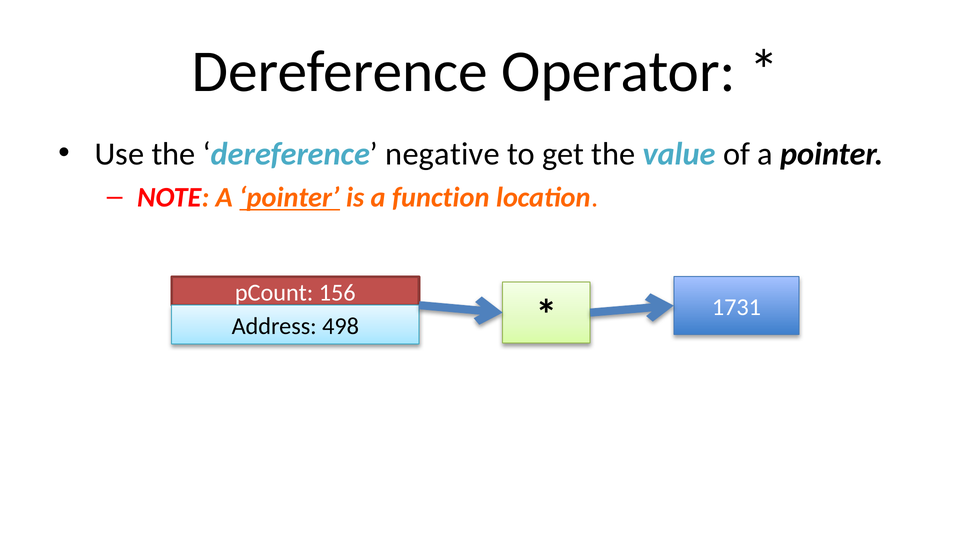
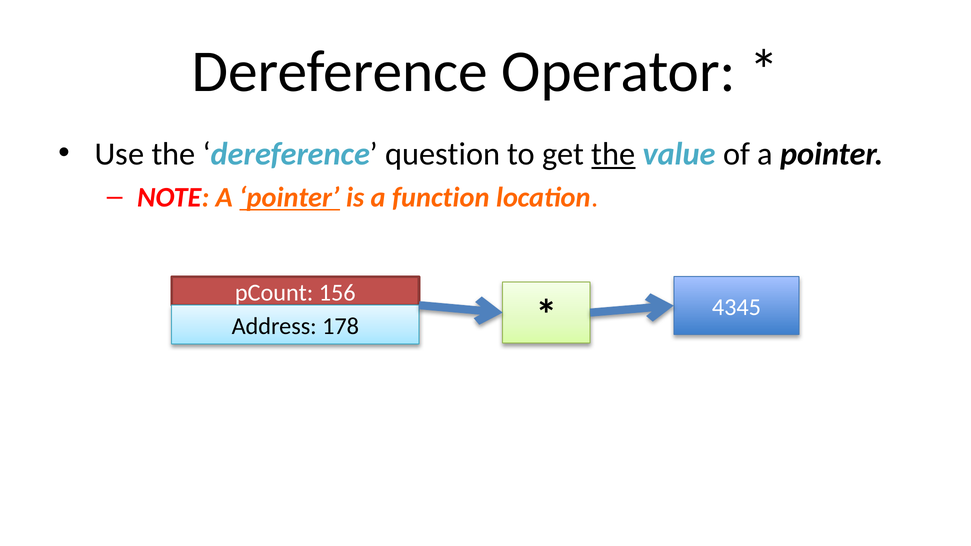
negative: negative -> question
the at (613, 154) underline: none -> present
498: 498 -> 178
1731: 1731 -> 4345
